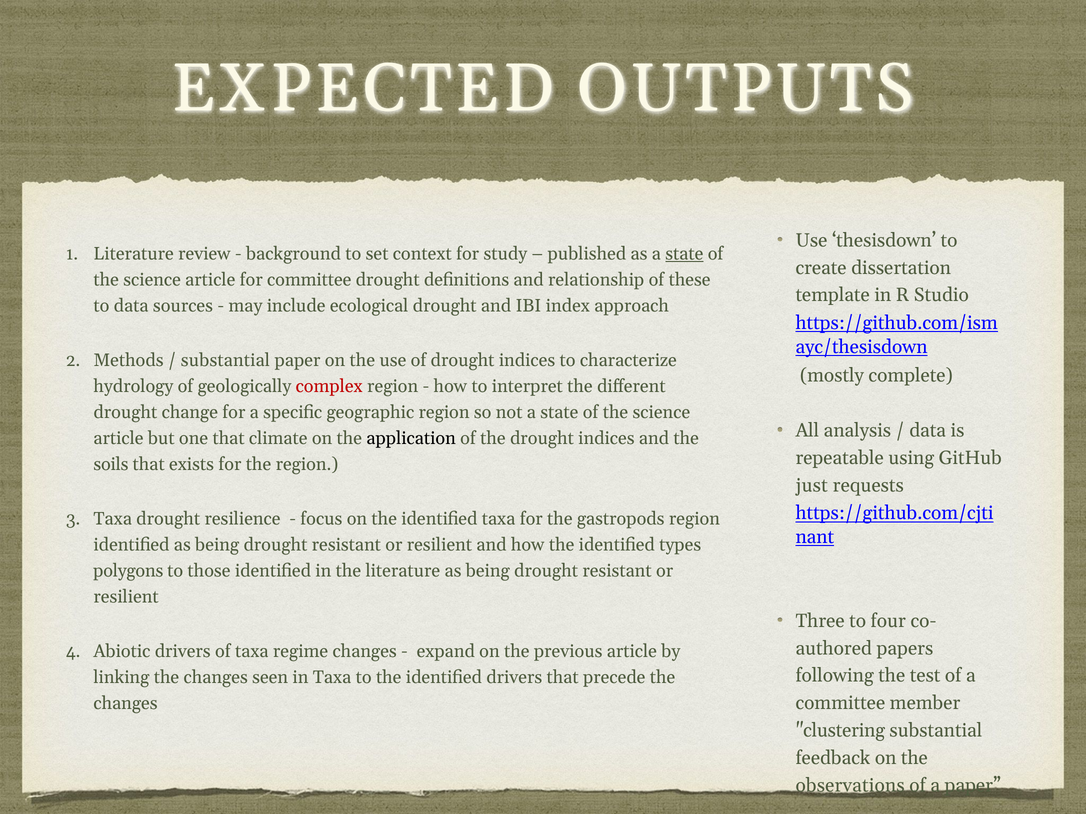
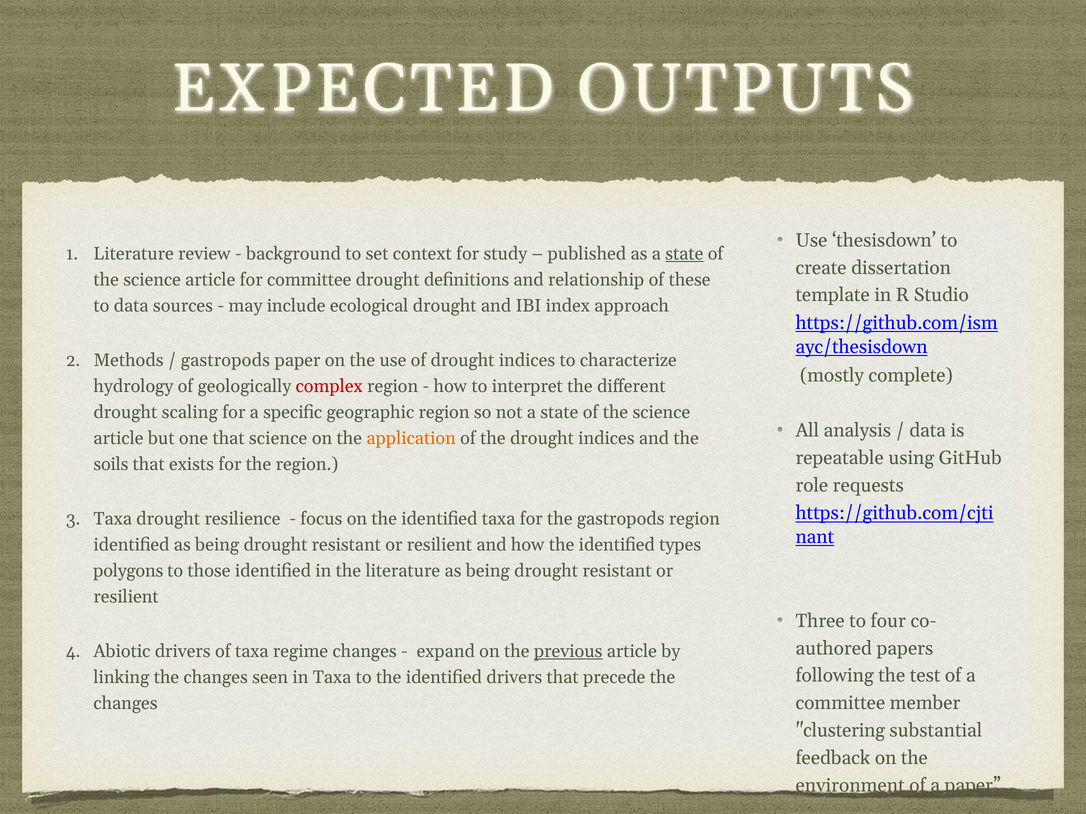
substantial at (225, 361): substantial -> gastropods
change: change -> scaling
that climate: climate -> science
application colour: black -> orange
just: just -> role
previous underline: none -> present
observations: observations -> environment
